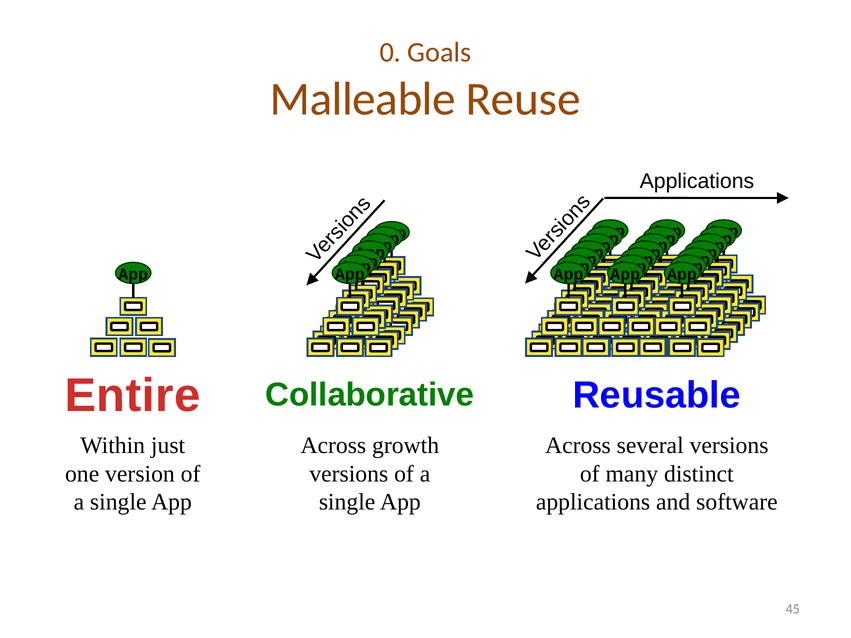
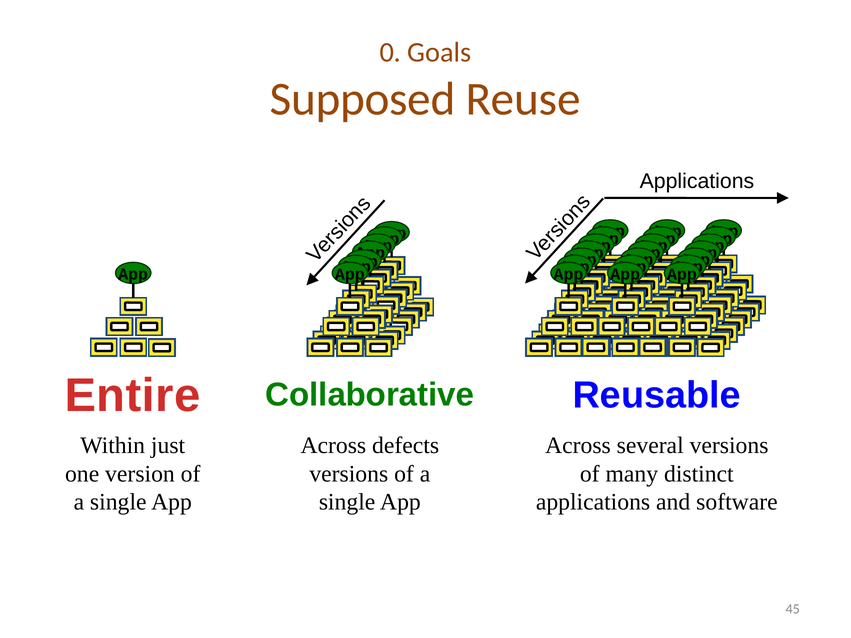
Malleable: Malleable -> Supposed
growth: growth -> defects
